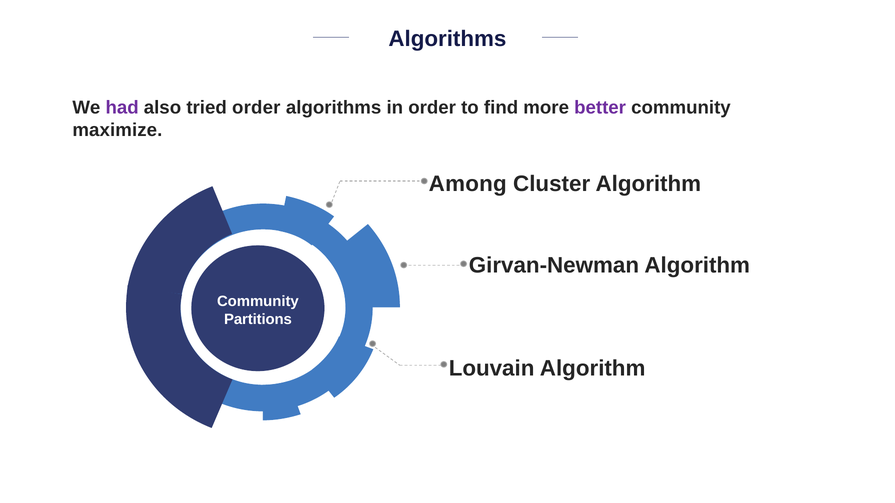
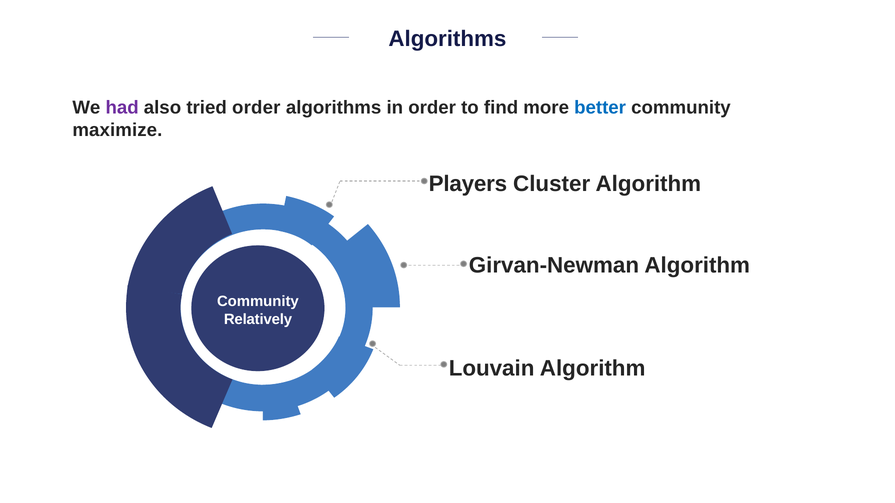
better colour: purple -> blue
Among: Among -> Players
Partitions: Partitions -> Relatively
